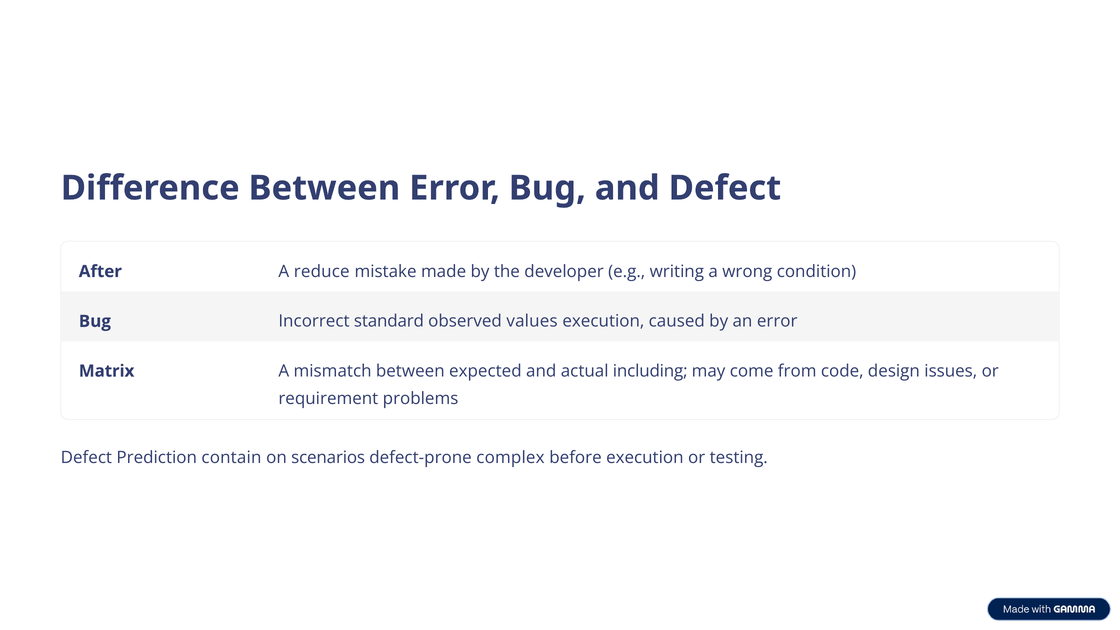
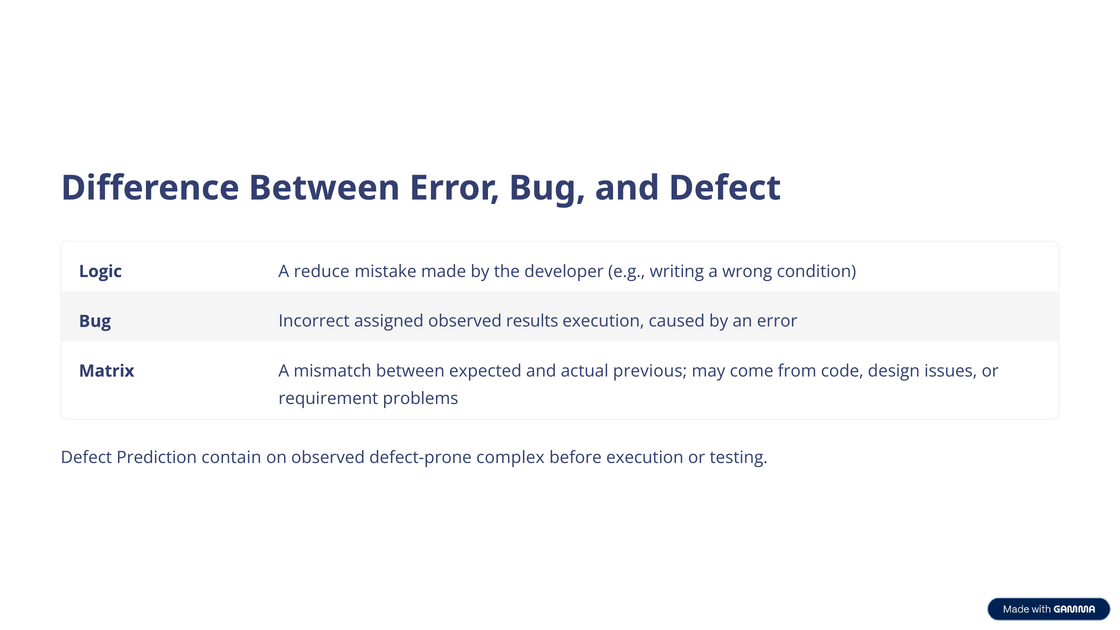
After: After -> Logic
standard: standard -> assigned
values: values -> results
including: including -> previous
on scenarios: scenarios -> observed
